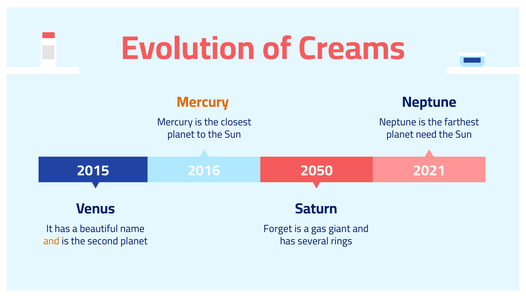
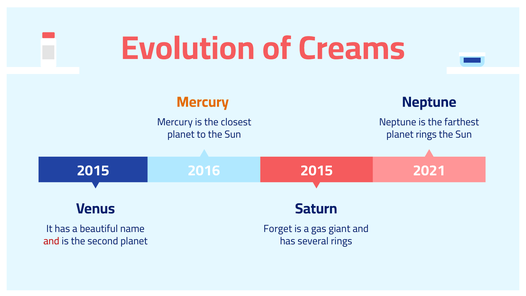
planet need: need -> rings
2050 at (317, 170): 2050 -> 2015
and at (51, 241) colour: orange -> red
